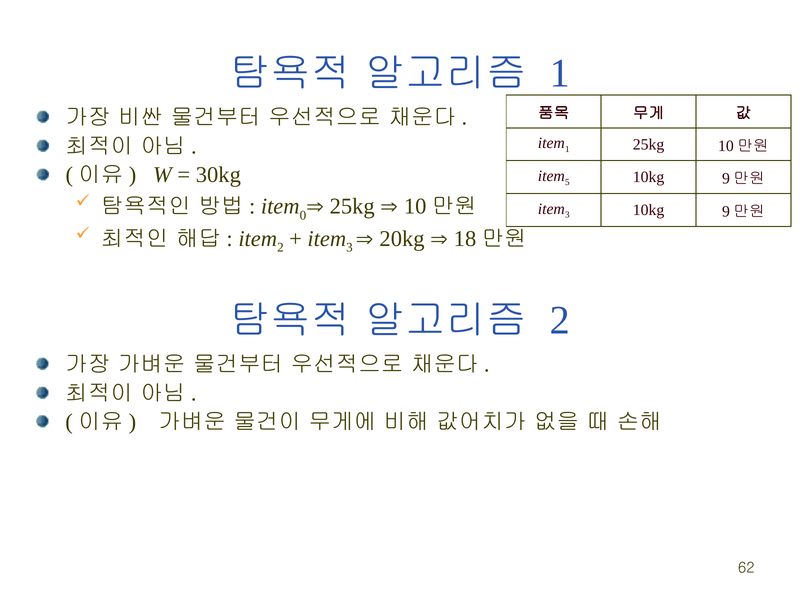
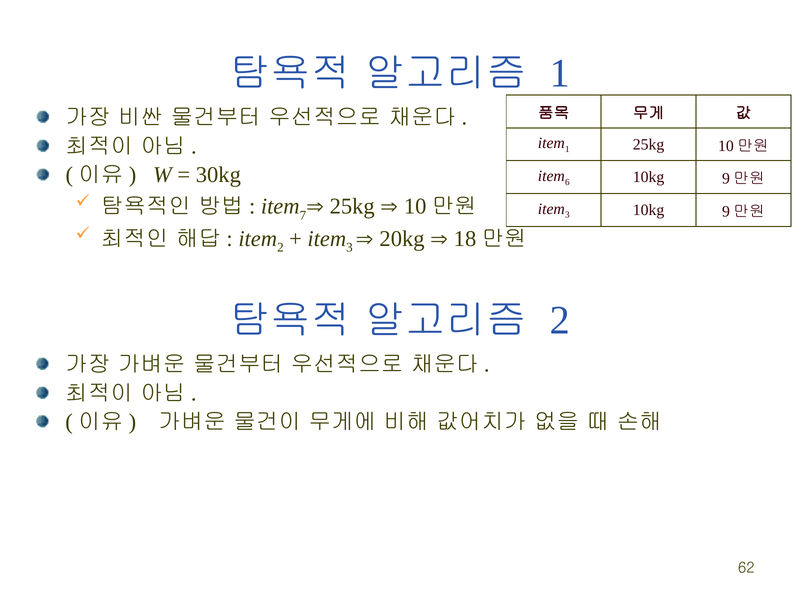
5: 5 -> 6
0: 0 -> 7
